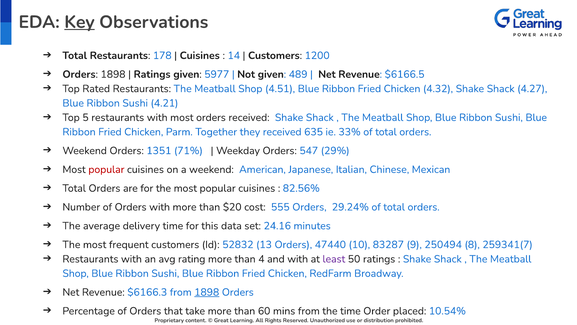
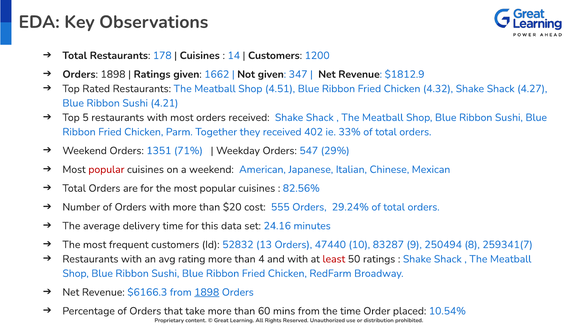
Key underline: present -> none
5977: 5977 -> 1662
489: 489 -> 347
$6166.5: $6166.5 -> $1812.9
635: 635 -> 402
least colour: purple -> red
